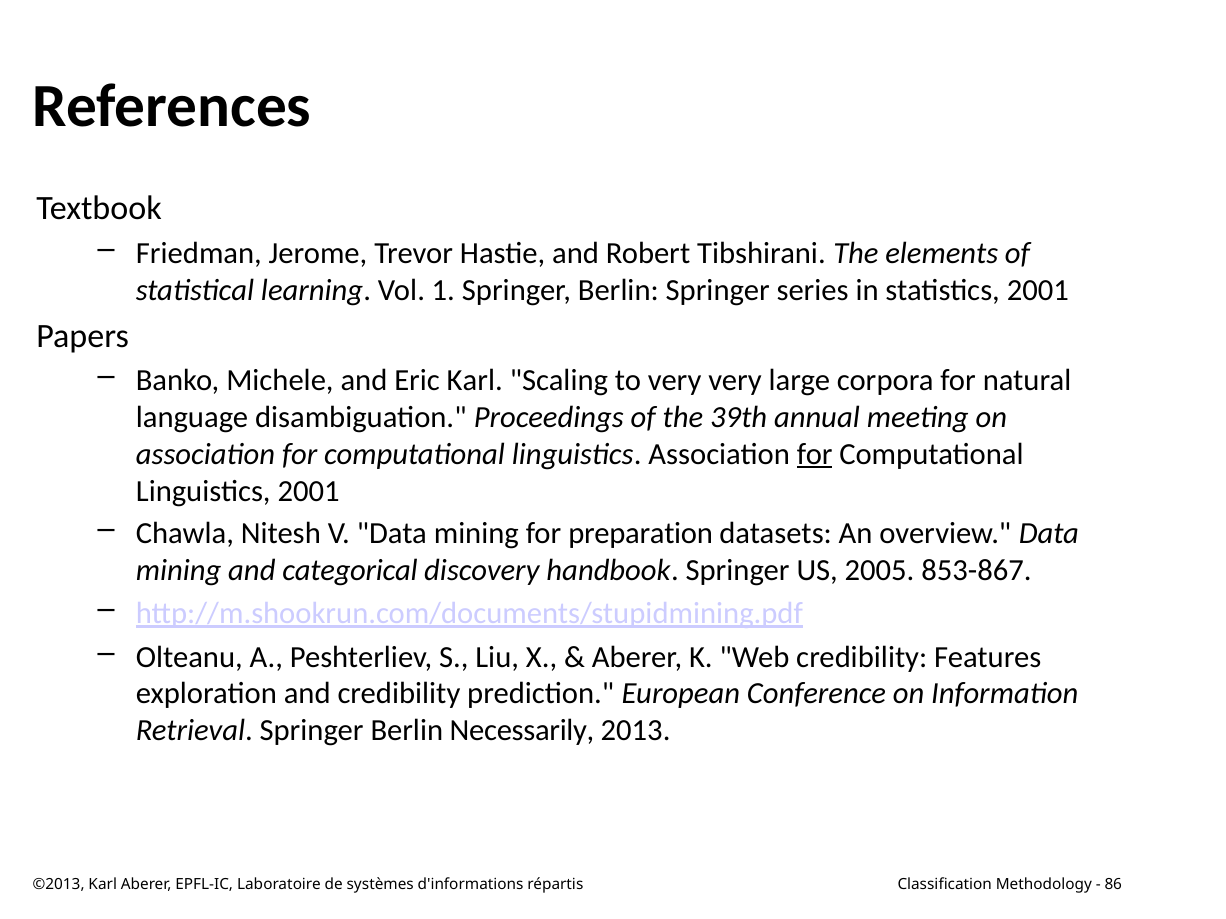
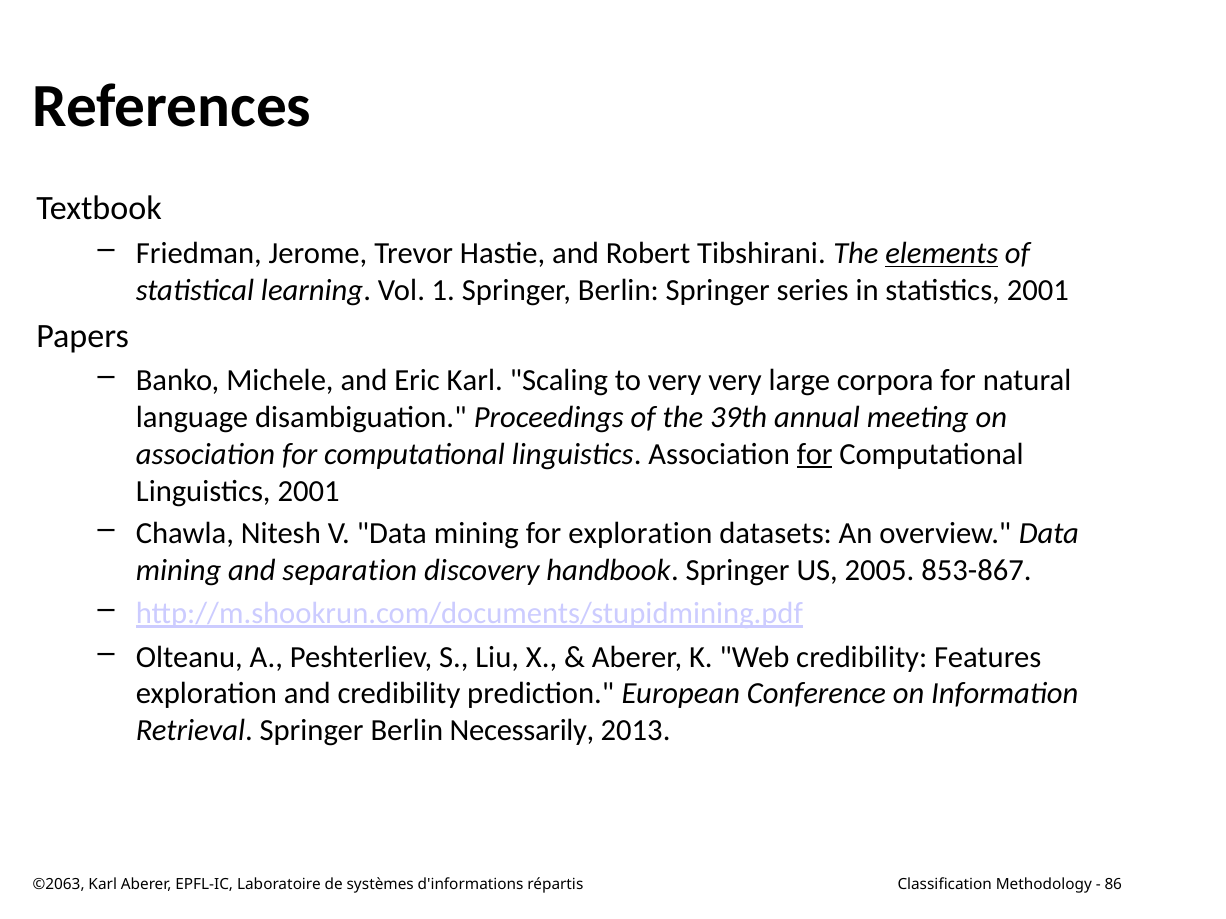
elements underline: none -> present
for preparation: preparation -> exploration
categorical: categorical -> separation
©2013: ©2013 -> ©2063
